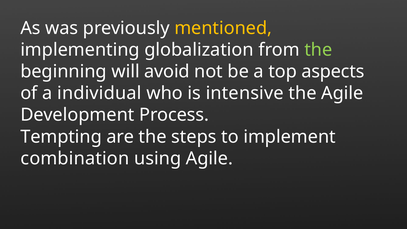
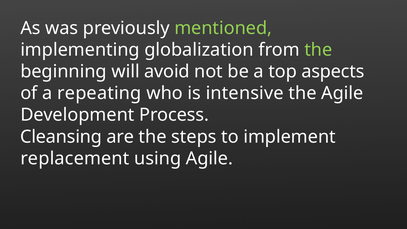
mentioned colour: yellow -> light green
individual: individual -> repeating
Tempting: Tempting -> Cleansing
combination: combination -> replacement
